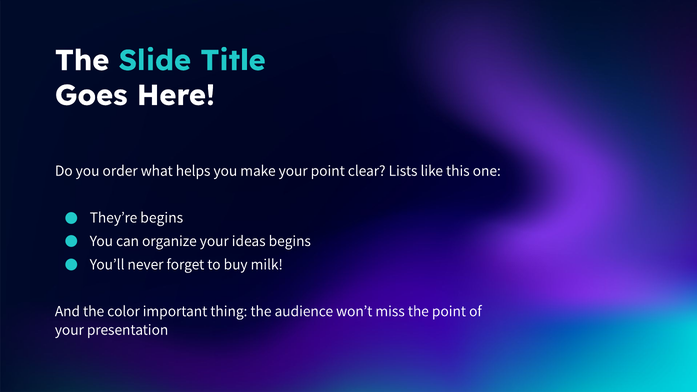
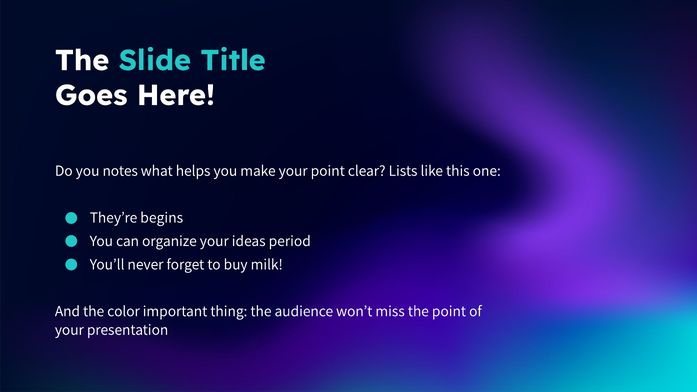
order: order -> notes
ideas begins: begins -> period
